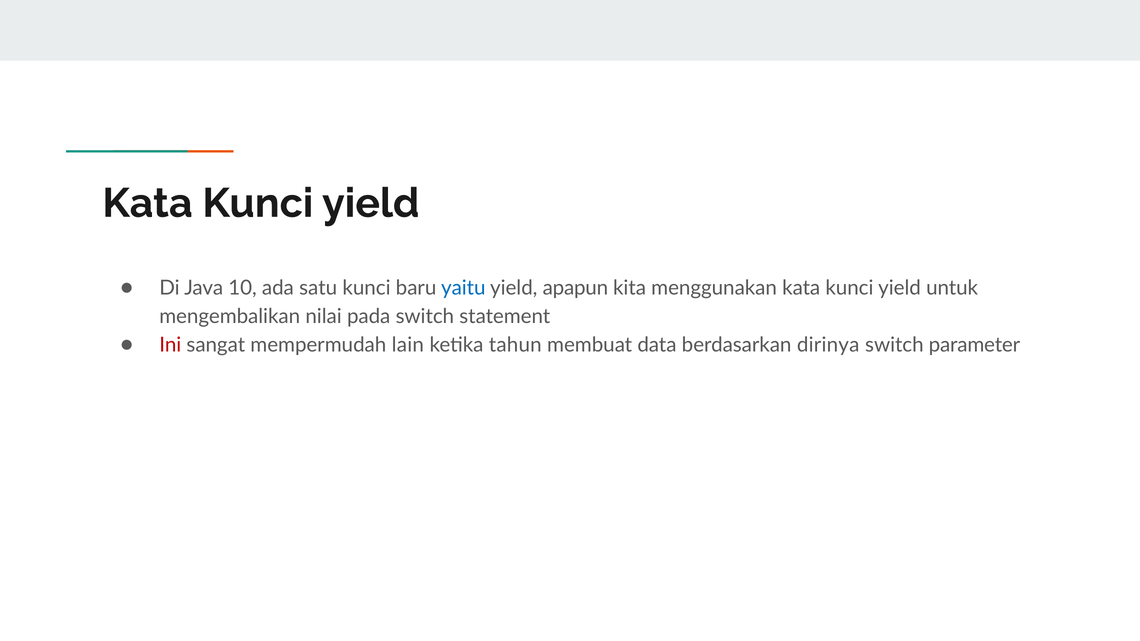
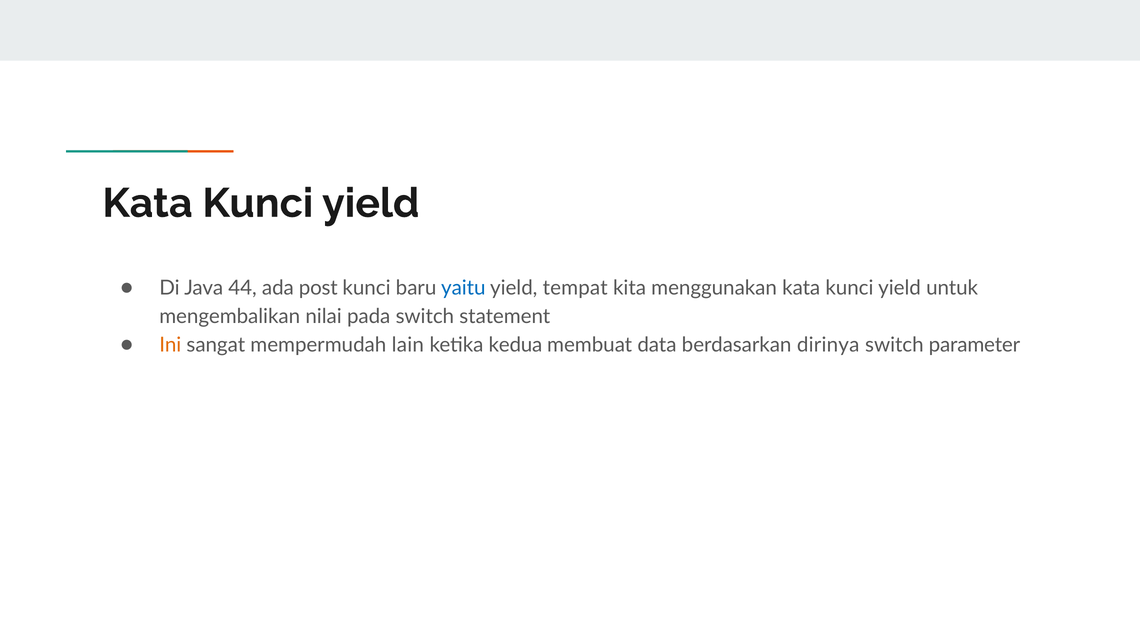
10: 10 -> 44
satu: satu -> post
apapun: apapun -> tempat
Ini colour: red -> orange
tahun: tahun -> kedua
